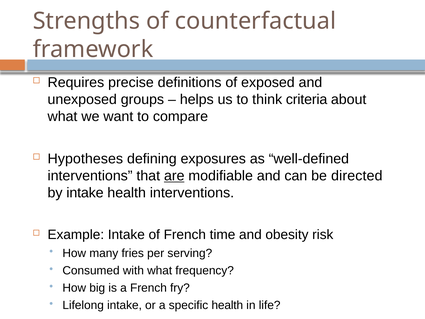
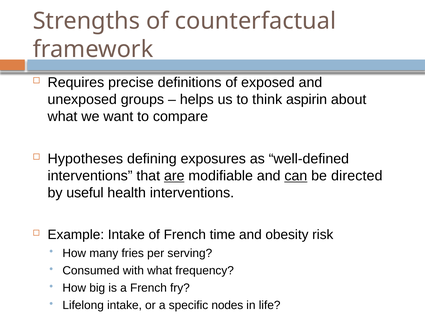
criteria: criteria -> aspirin
can underline: none -> present
by intake: intake -> useful
specific health: health -> nodes
